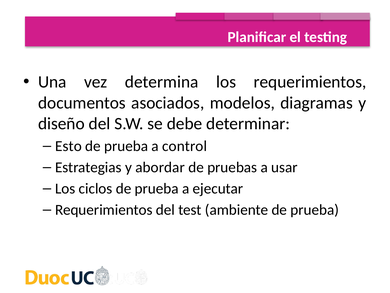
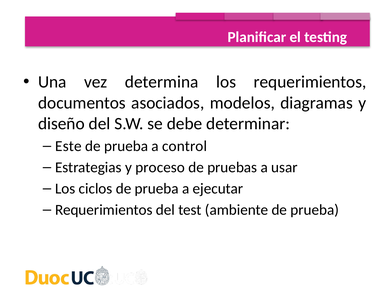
Esto: Esto -> Este
abordar: abordar -> proceso
